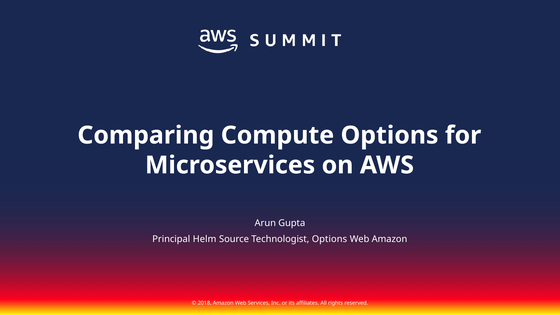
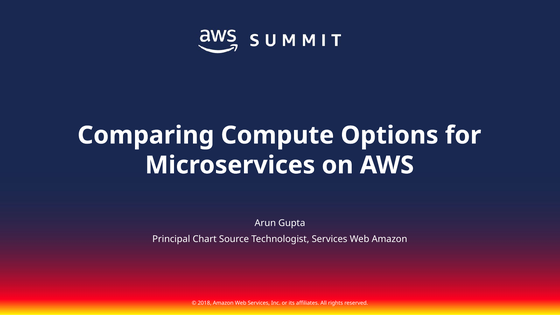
Helm: Helm -> Chart
Technologist Options: Options -> Services
